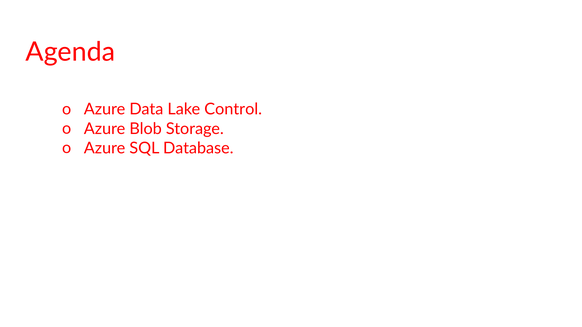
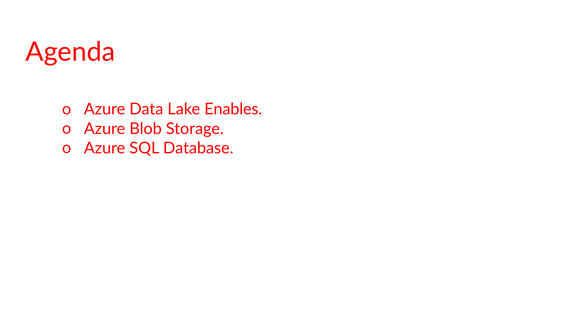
Control: Control -> Enables
